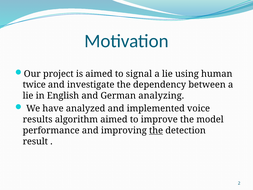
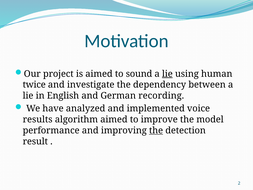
signal: signal -> sound
lie at (167, 74) underline: none -> present
analyzing: analyzing -> recording
